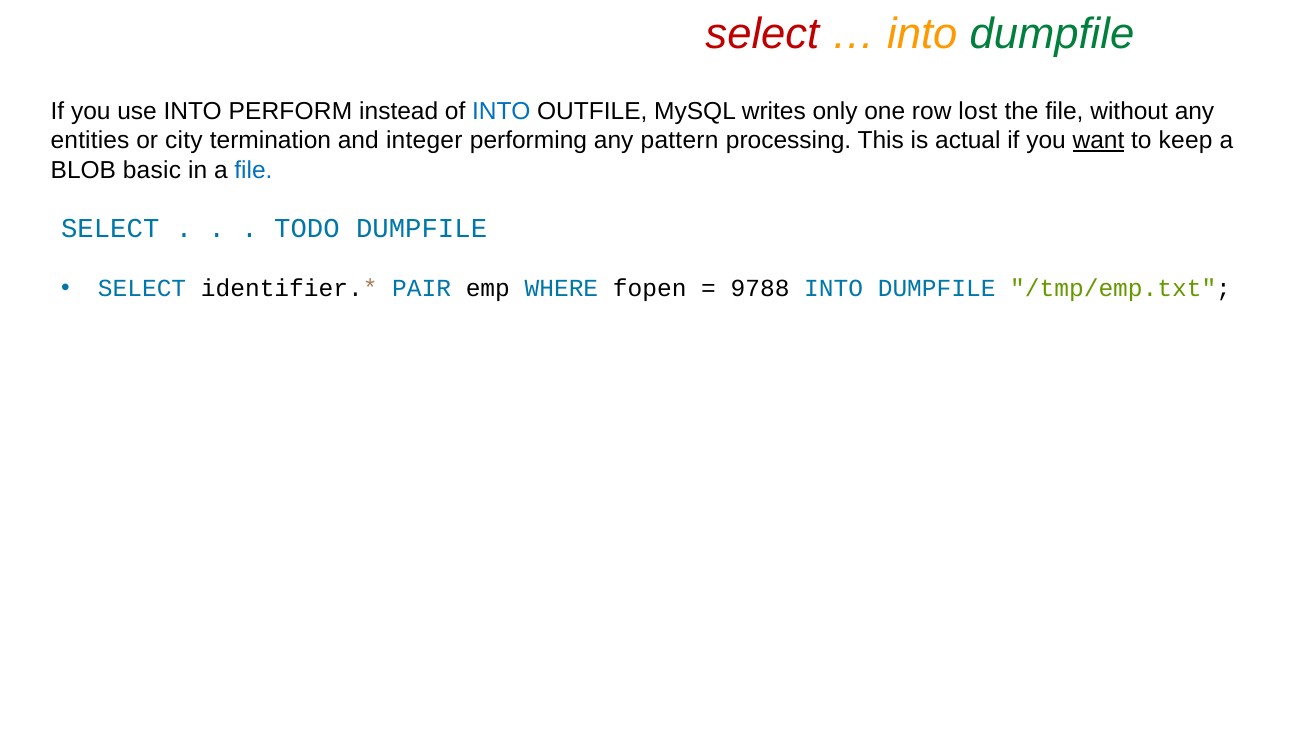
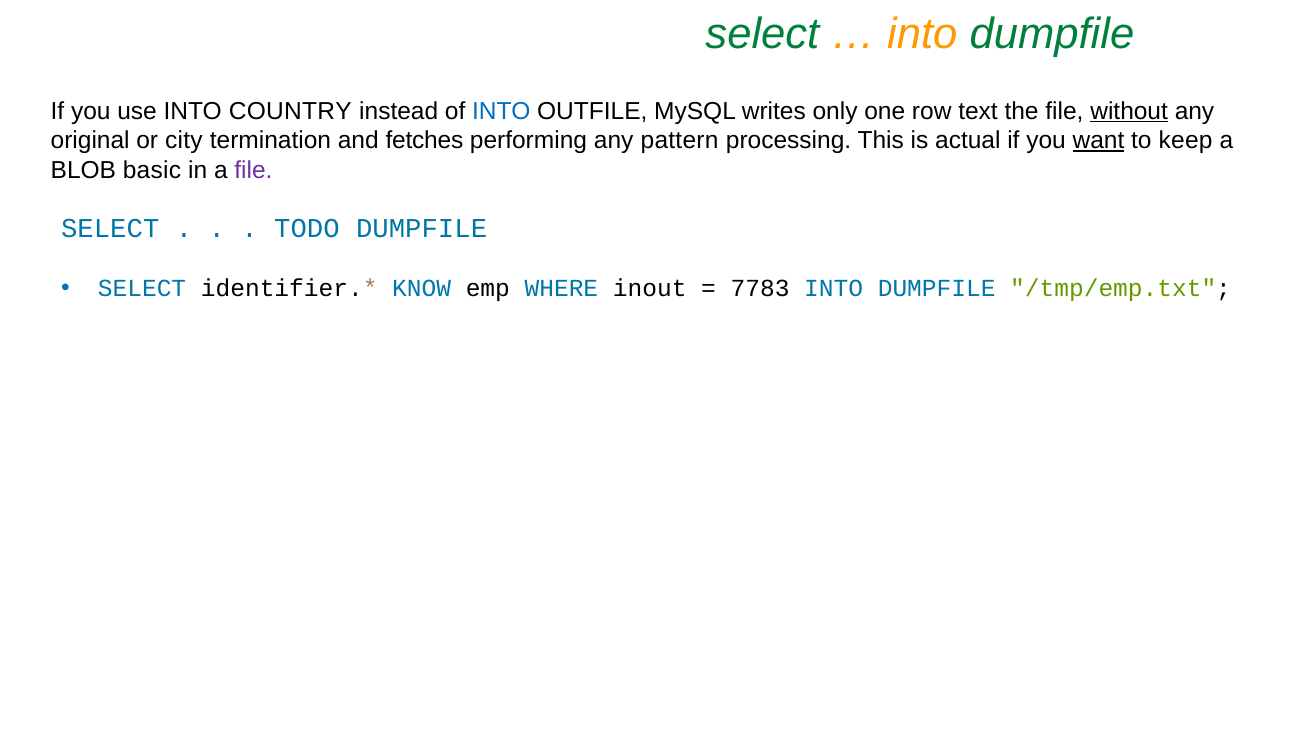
select at (762, 34) colour: red -> green
PERFORM: PERFORM -> COUNTRY
lost: lost -> text
without underline: none -> present
entities: entities -> original
integer: integer -> fetches
file at (253, 170) colour: blue -> purple
PAIR: PAIR -> KNOW
fopen: fopen -> inout
9788: 9788 -> 7783
